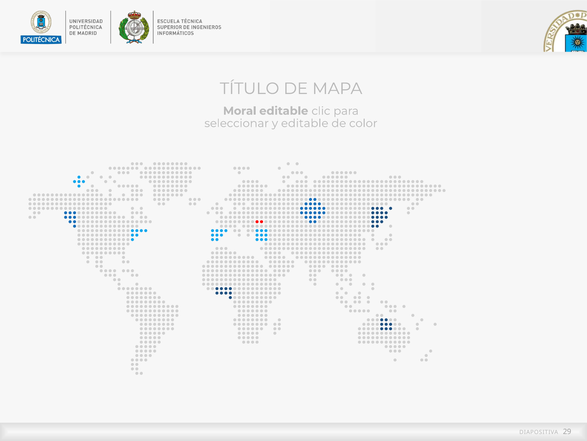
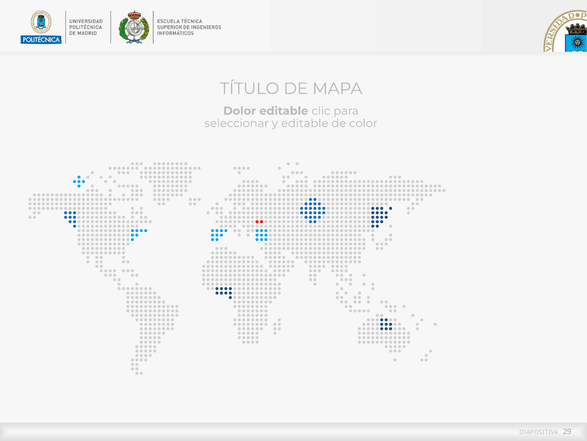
Moral: Moral -> Dolor
